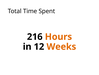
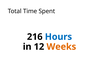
Hours colour: orange -> blue
